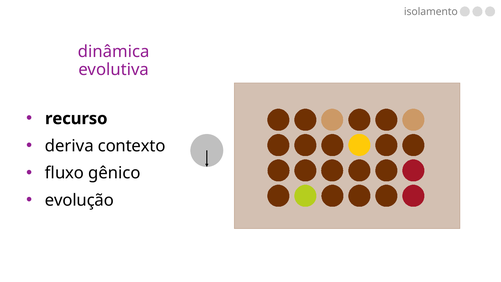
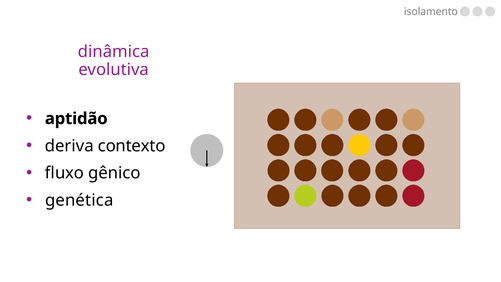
recurso: recurso -> aptidão
evolução: evolução -> genética
